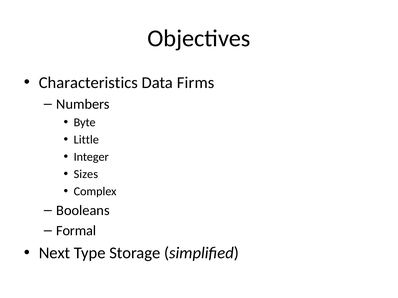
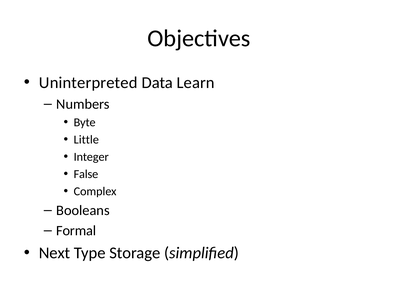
Characteristics: Characteristics -> Uninterpreted
Firms: Firms -> Learn
Sizes: Sizes -> False
